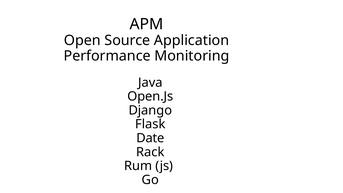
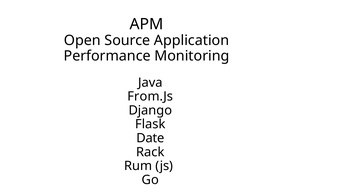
Open.Js: Open.Js -> From.Js
